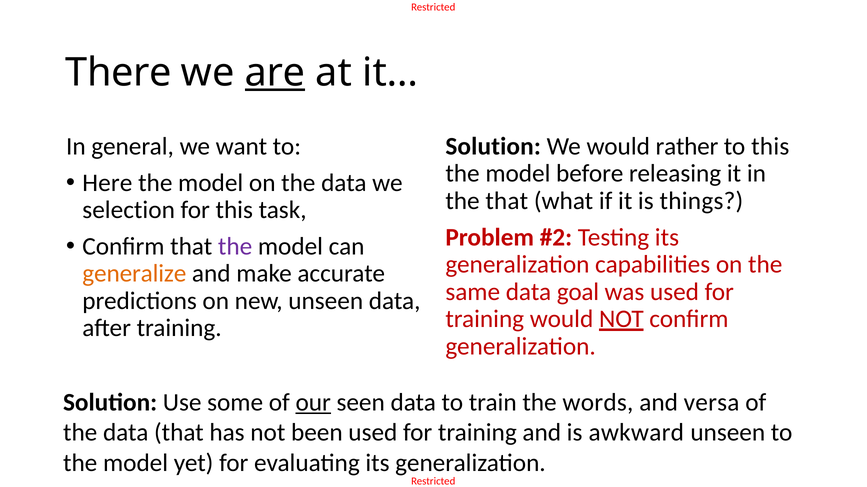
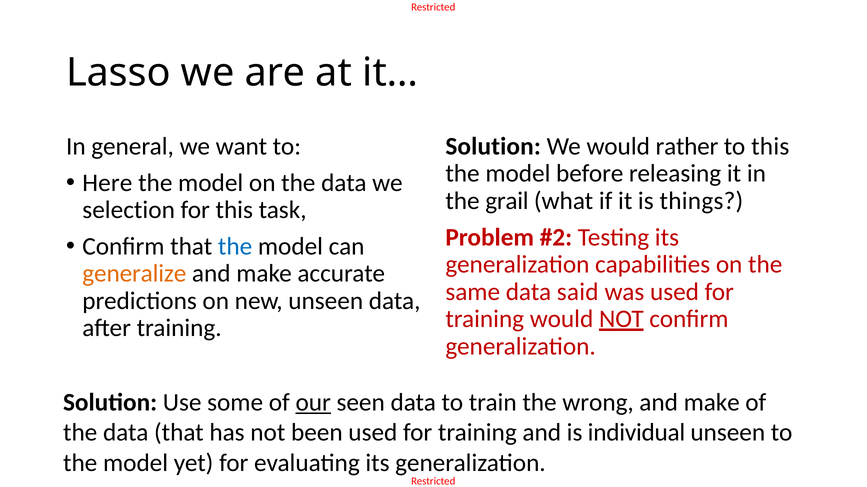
There: There -> Lasso
are underline: present -> none
the that: that -> grail
the at (235, 247) colour: purple -> blue
goal: goal -> said
words: words -> wrong
versa at (712, 403): versa -> make
awkward: awkward -> individual
